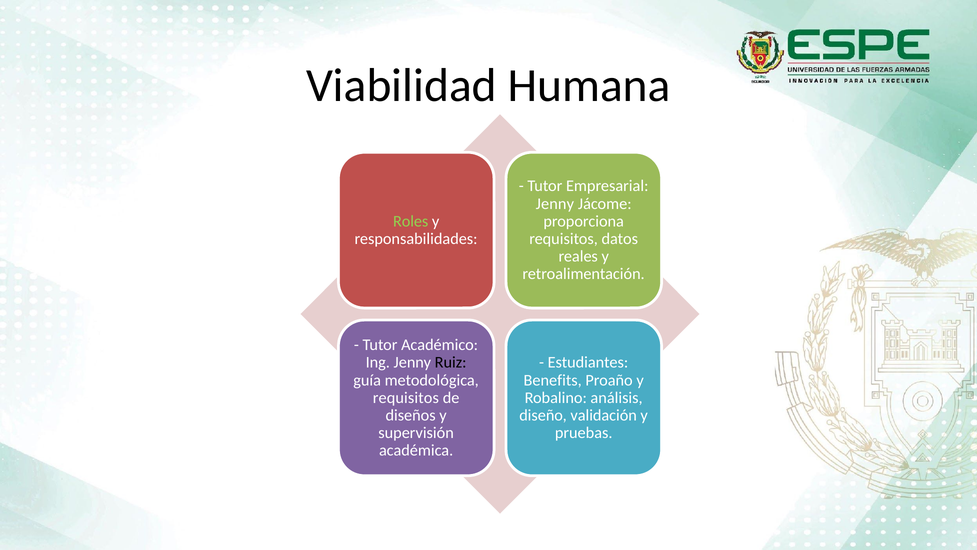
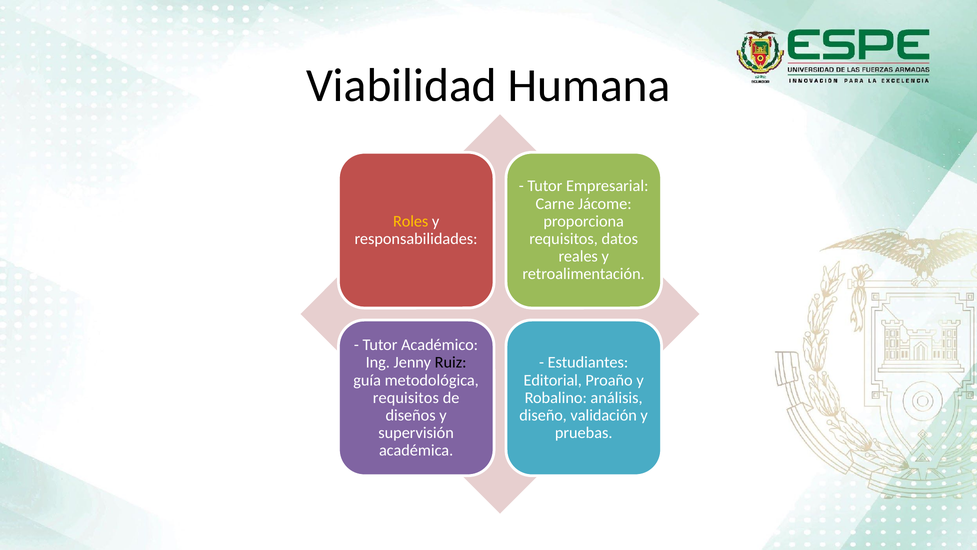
Jenny at (555, 204): Jenny -> Carne
Roles colour: light green -> yellow
Benefits: Benefits -> Editorial
